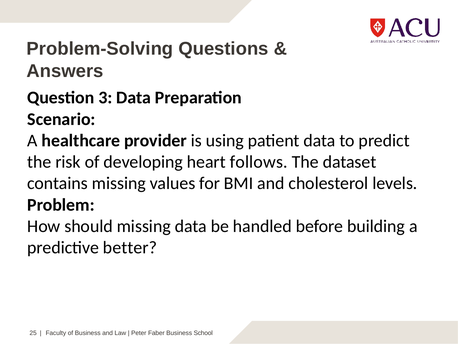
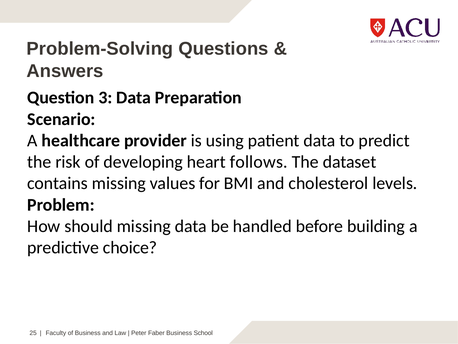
better: better -> choice
